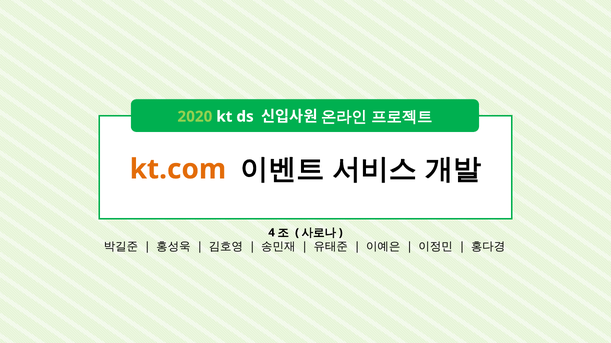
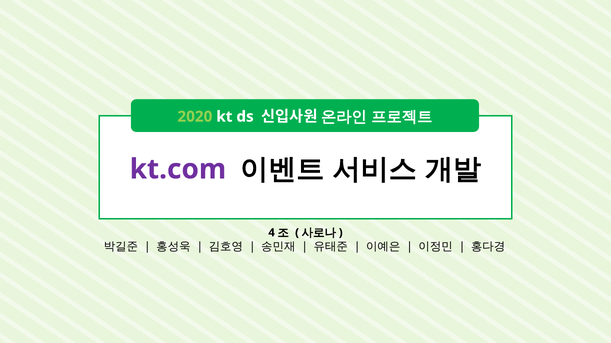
kt.com colour: orange -> purple
